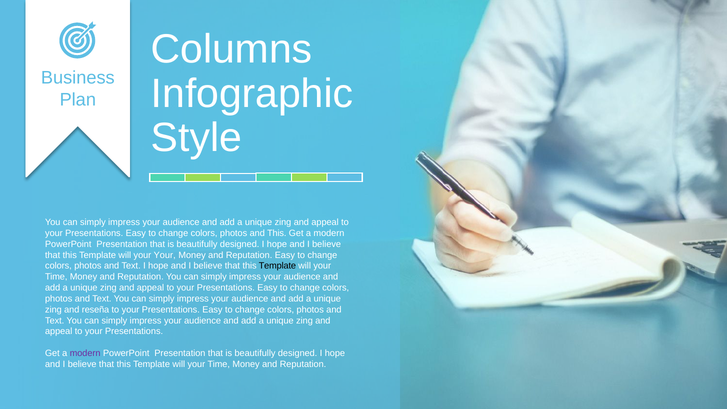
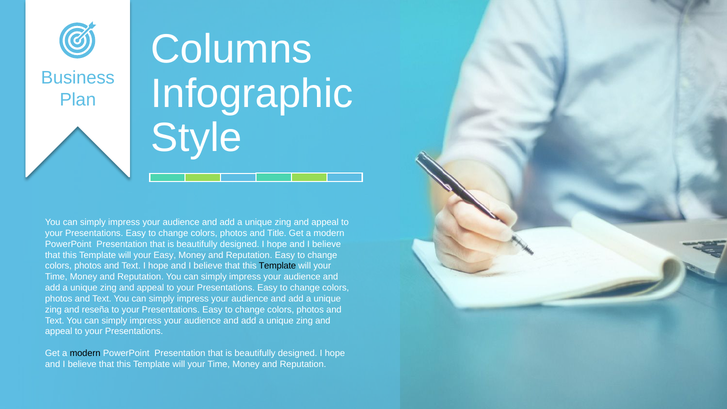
and This: This -> Title
your Your: Your -> Easy
modern at (85, 353) colour: purple -> black
